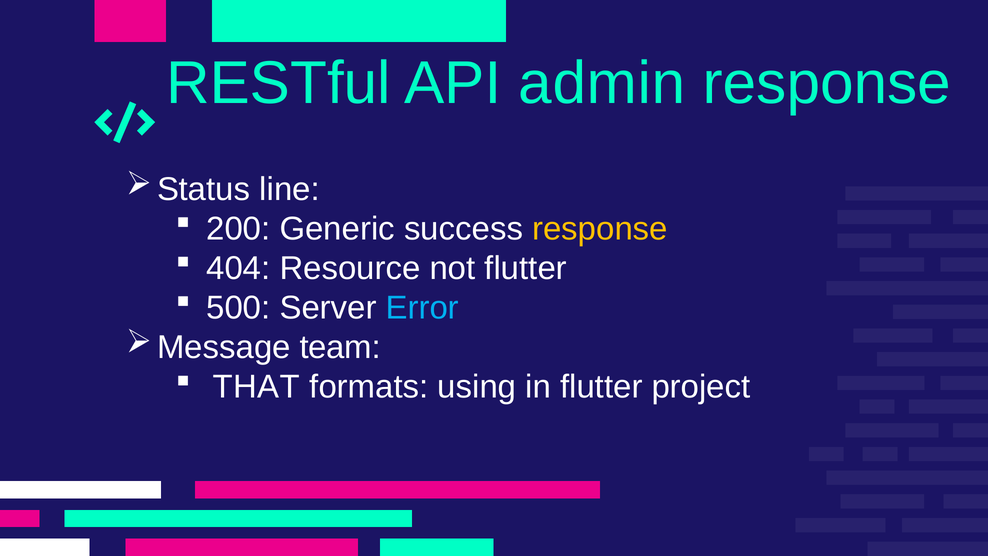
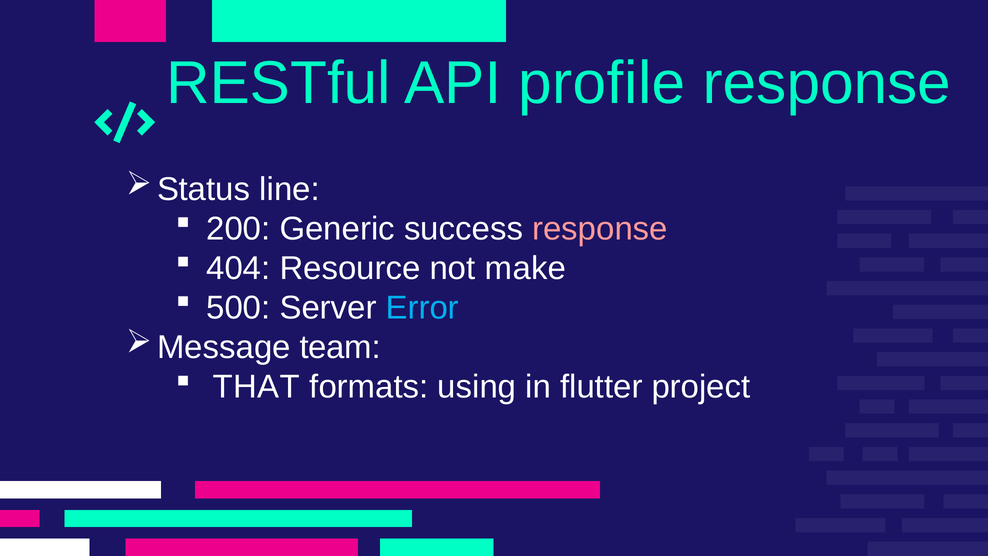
admin: admin -> profile
response at (600, 229) colour: yellow -> pink
not flutter: flutter -> make
